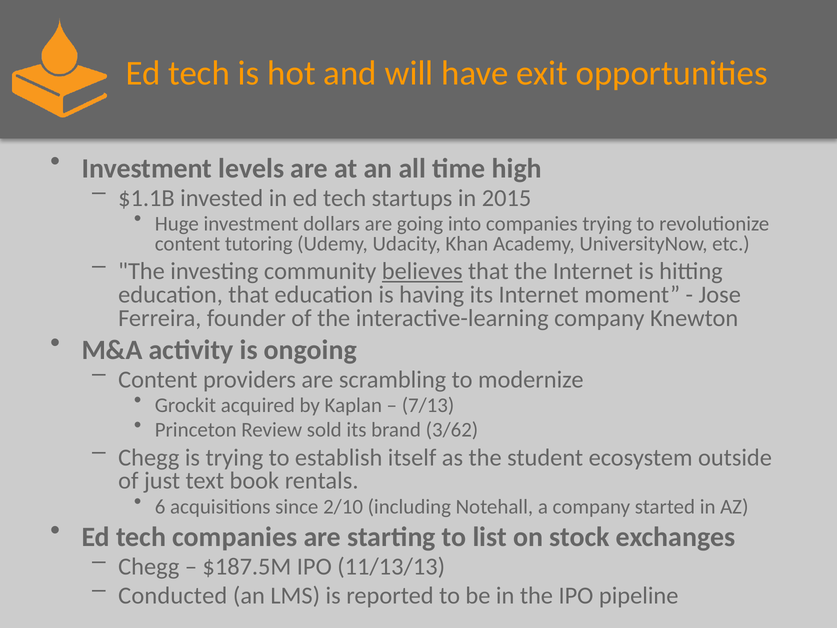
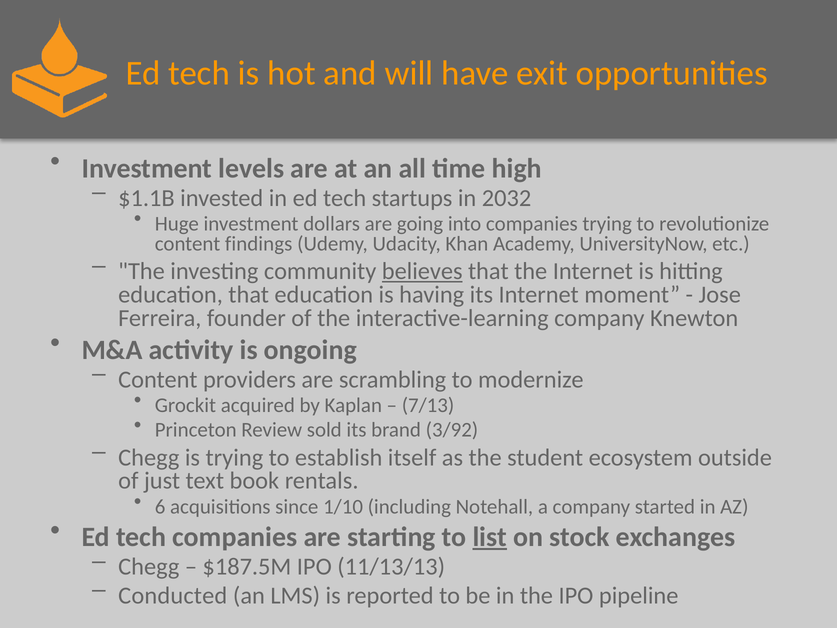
2015: 2015 -> 2032
tutoring: tutoring -> findings
3/62: 3/62 -> 3/92
2/10: 2/10 -> 1/10
list underline: none -> present
